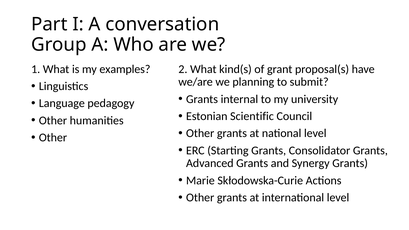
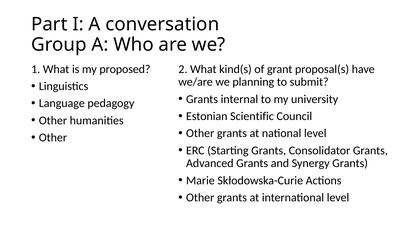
examples: examples -> proposed
